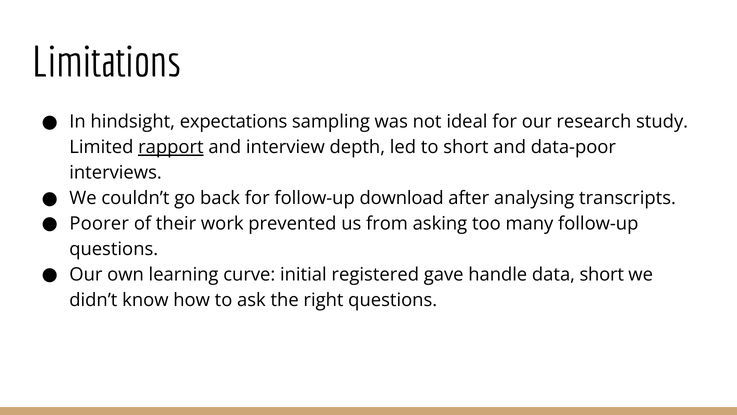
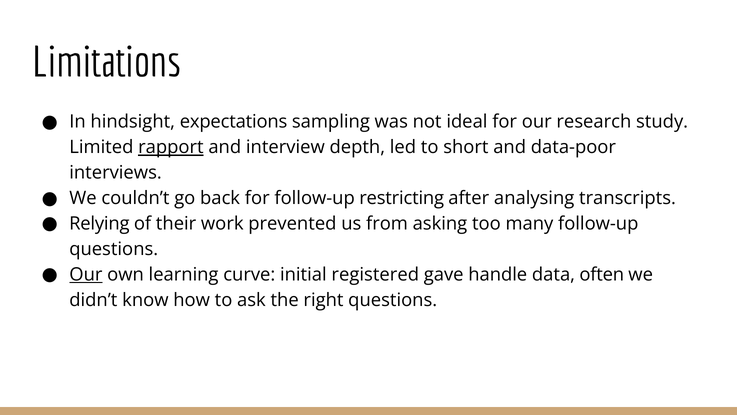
download: download -> restricting
Poorer: Poorer -> Relying
Our at (86, 274) underline: none -> present
data short: short -> often
